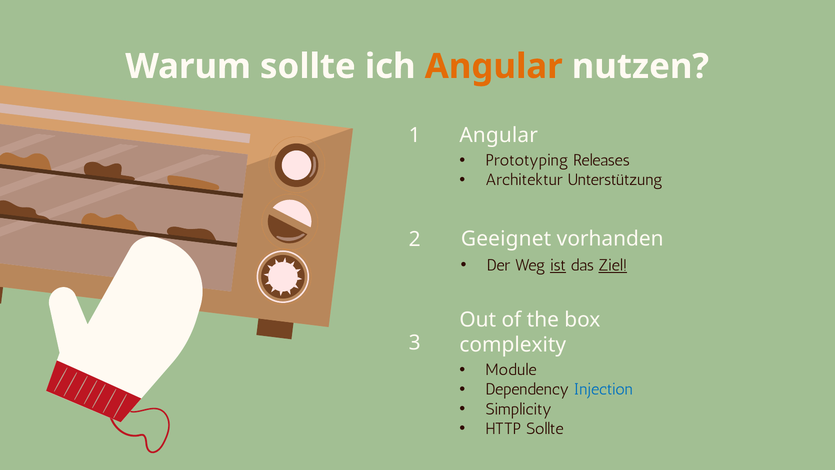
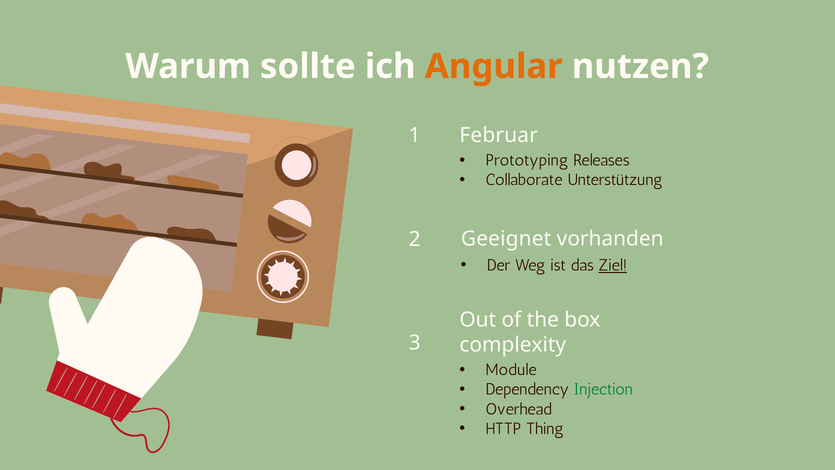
Angular at (499, 135): Angular -> Februar
Architektur: Architektur -> Collaborate
ist underline: present -> none
Injection colour: blue -> green
Simplicity: Simplicity -> Overhead
HTTP Sollte: Sollte -> Thing
